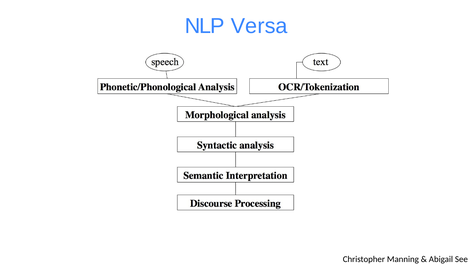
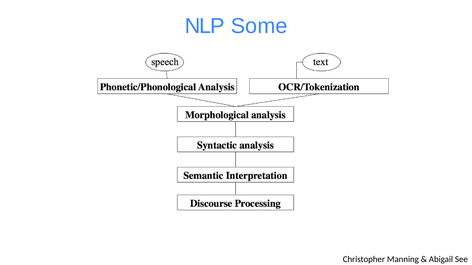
Versa: Versa -> Some
